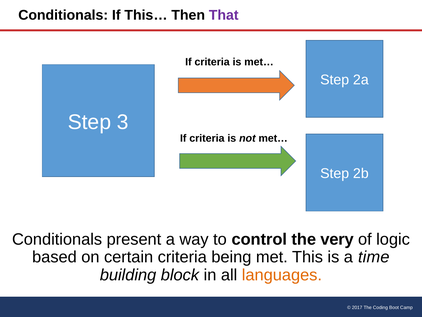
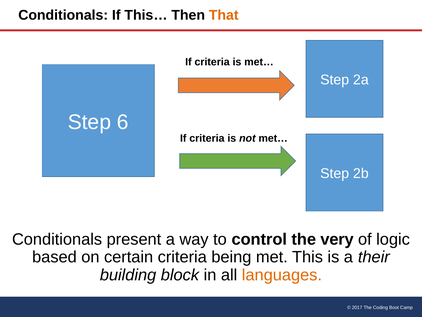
That colour: purple -> orange
3: 3 -> 6
time: time -> their
